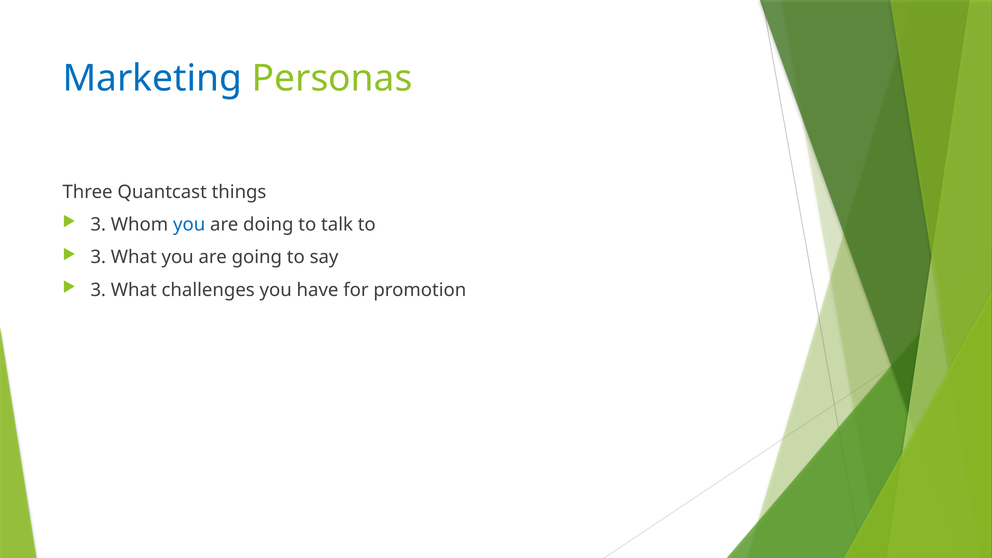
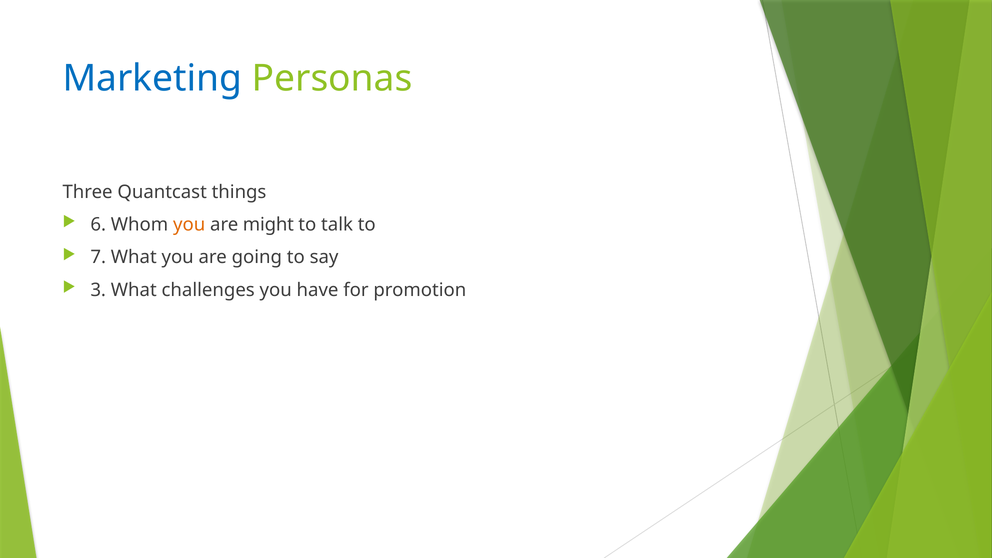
3 at (98, 225): 3 -> 6
you at (189, 225) colour: blue -> orange
doing: doing -> might
3 at (98, 257): 3 -> 7
